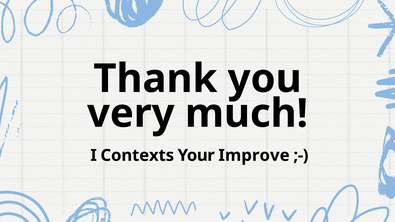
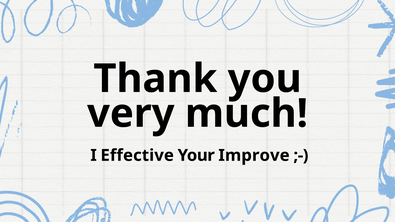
Contexts: Contexts -> Effective
